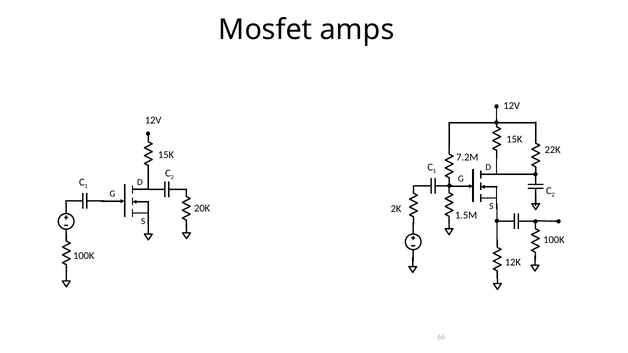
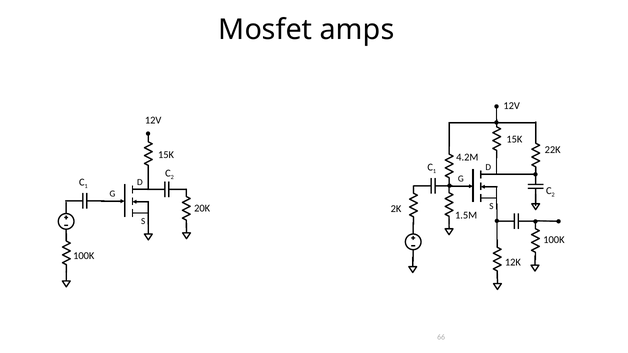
7.2M: 7.2M -> 4.2M
